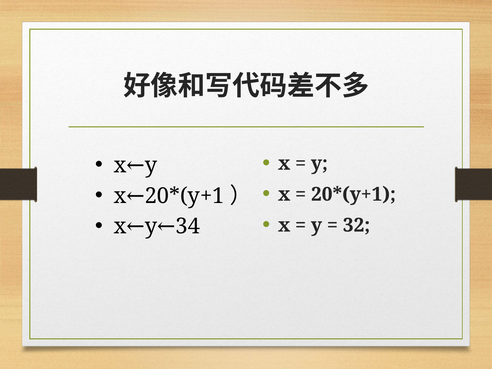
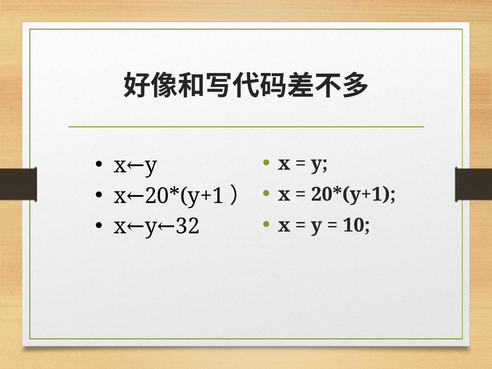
32: 32 -> 10
34: 34 -> 32
